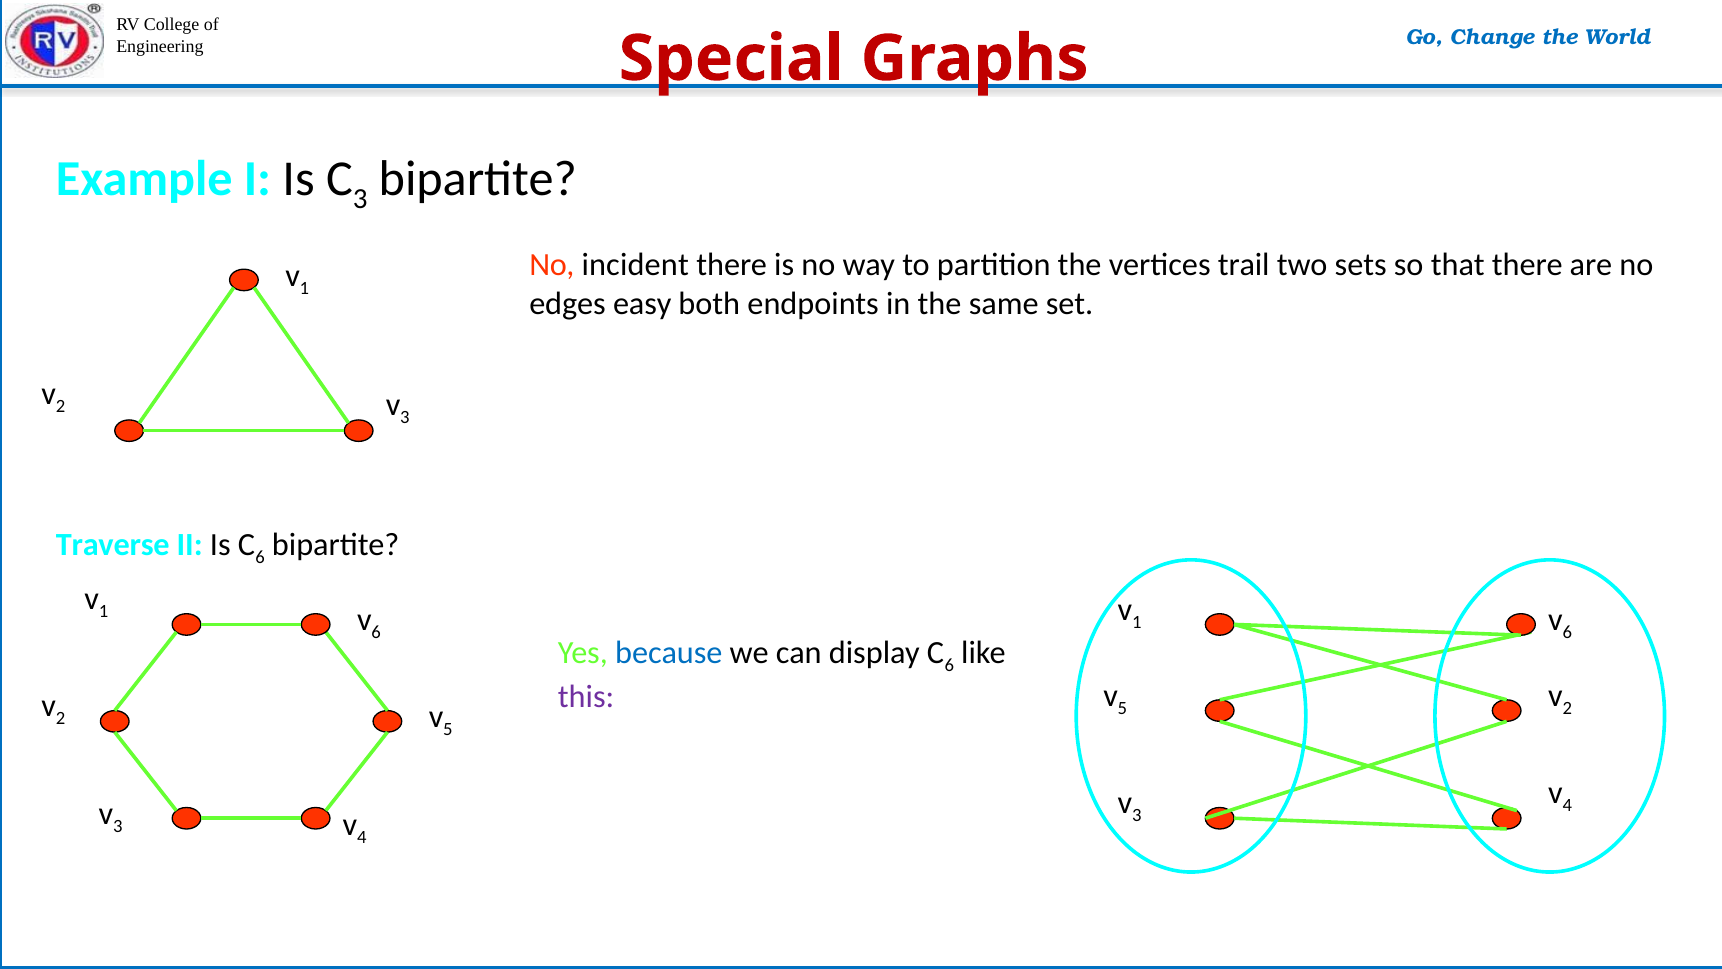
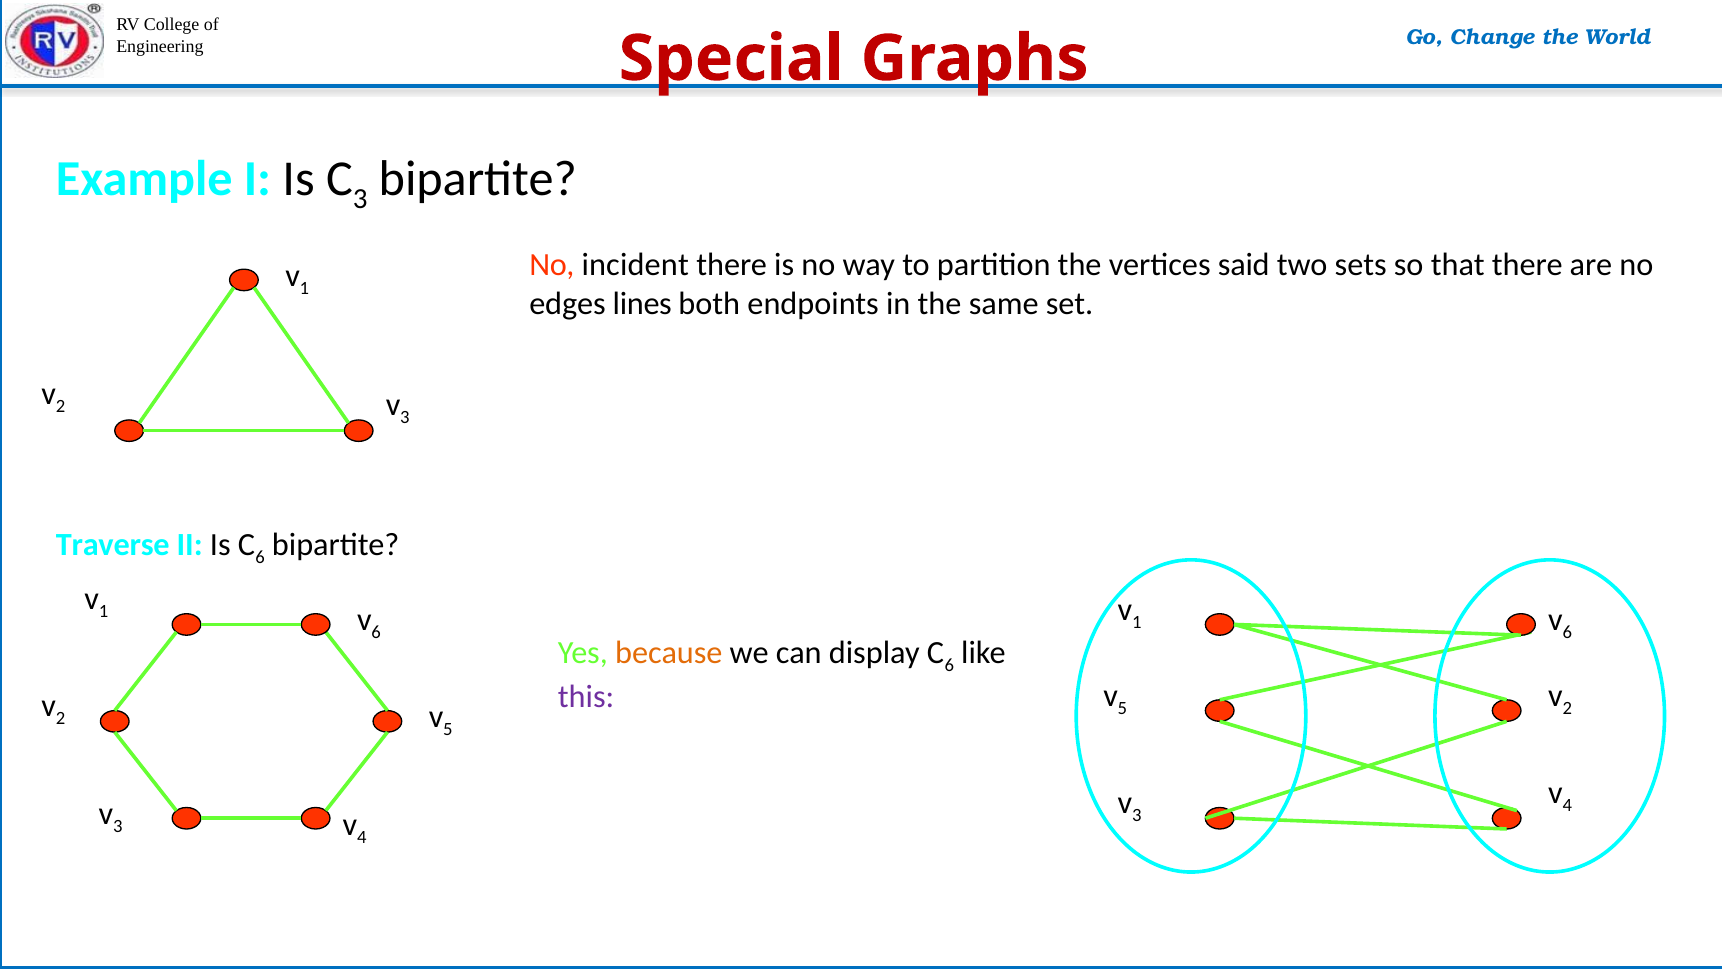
trail: trail -> said
easy: easy -> lines
because colour: blue -> orange
